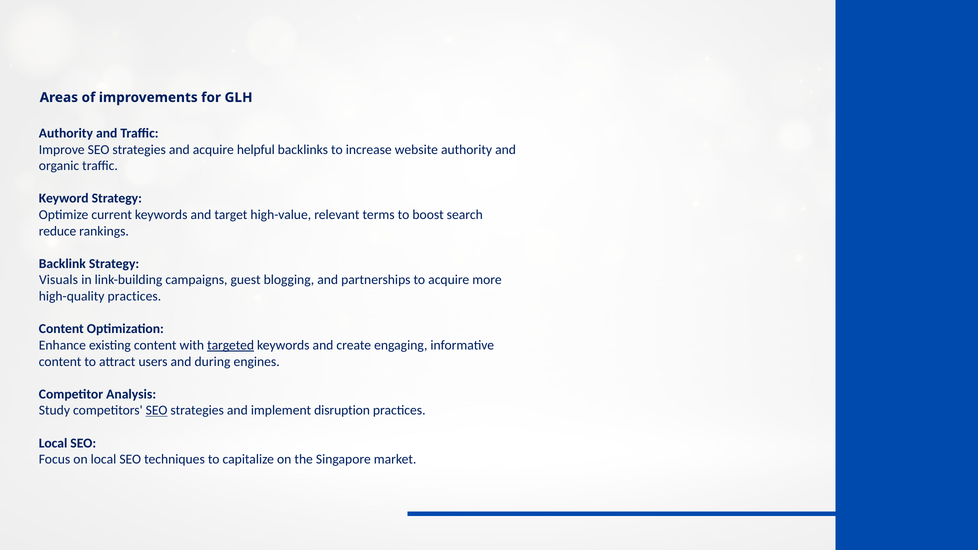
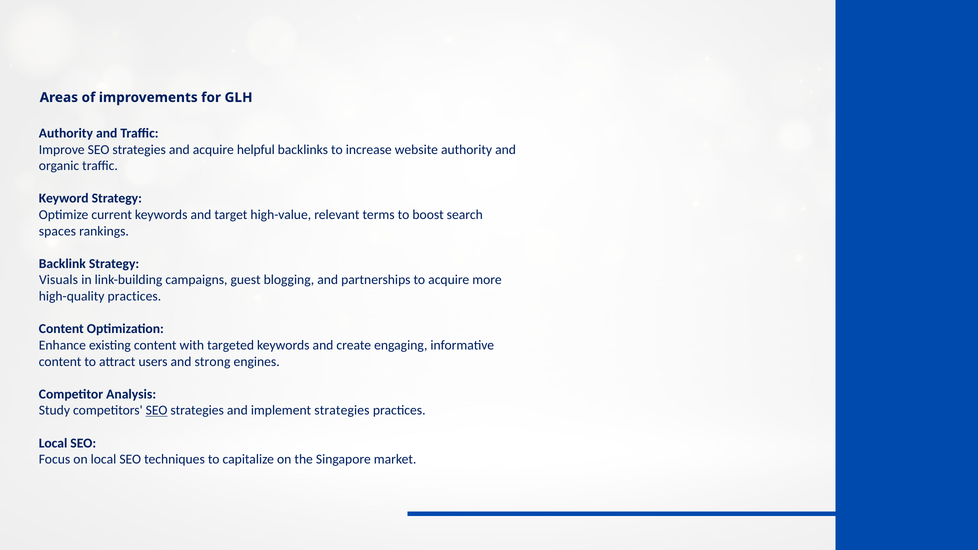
reduce: reduce -> spaces
targeted underline: present -> none
during: during -> strong
implement disruption: disruption -> strategies
